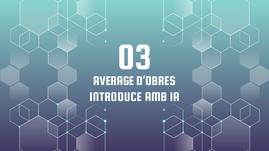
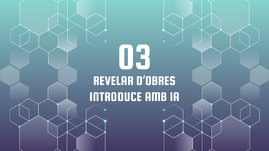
AVERAGE: AVERAGE -> REVELAR
